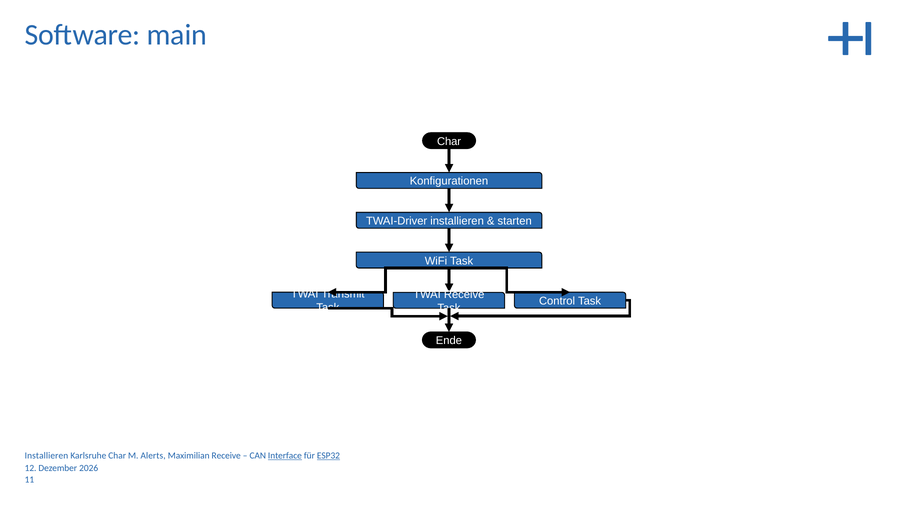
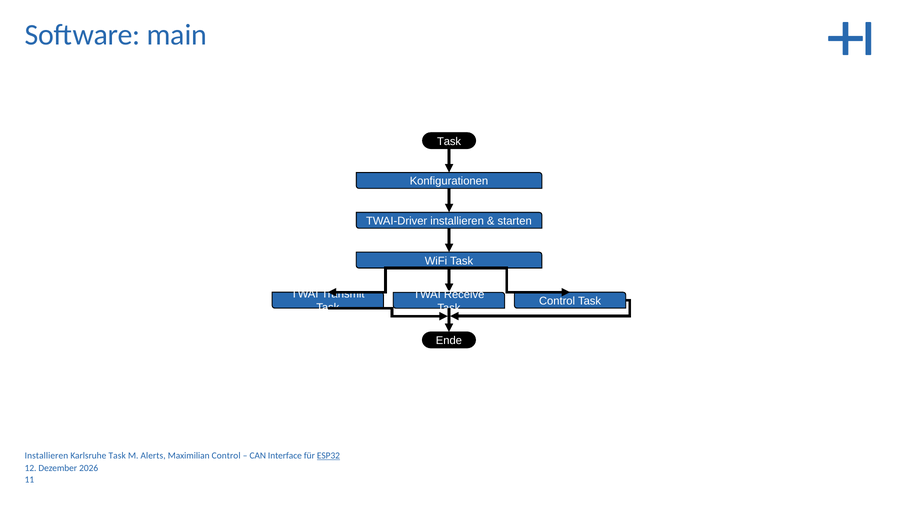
Char at (449, 141): Char -> Task
Karlsruhe Char: Char -> Task
Maximilian Receive: Receive -> Control
Interface underline: present -> none
